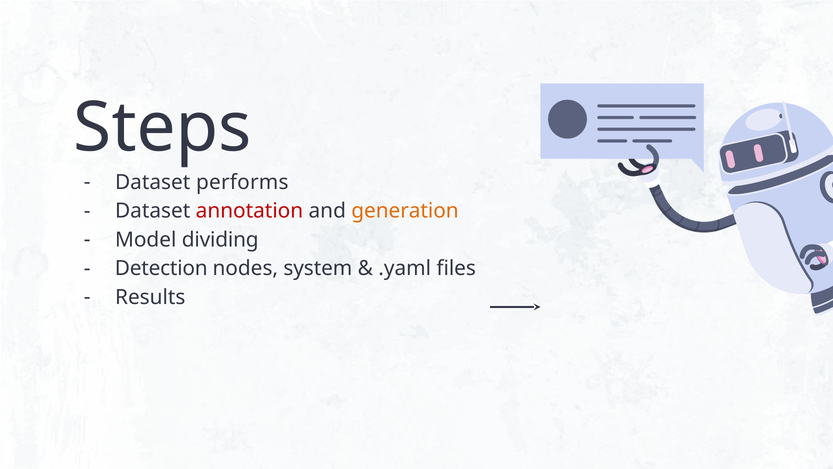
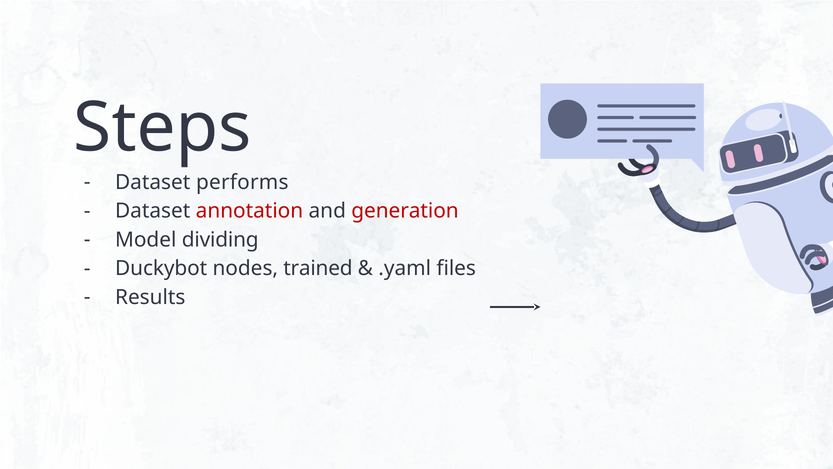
generation colour: orange -> red
Detection: Detection -> Duckybot
system: system -> trained
